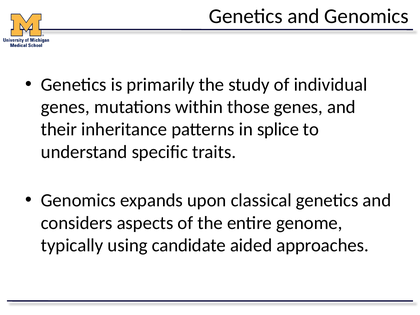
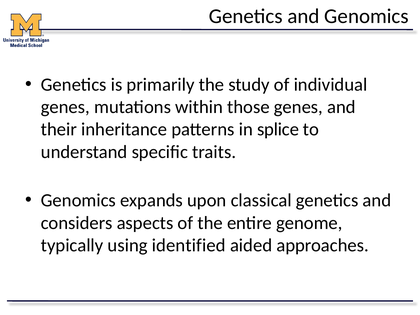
candidate: candidate -> identified
